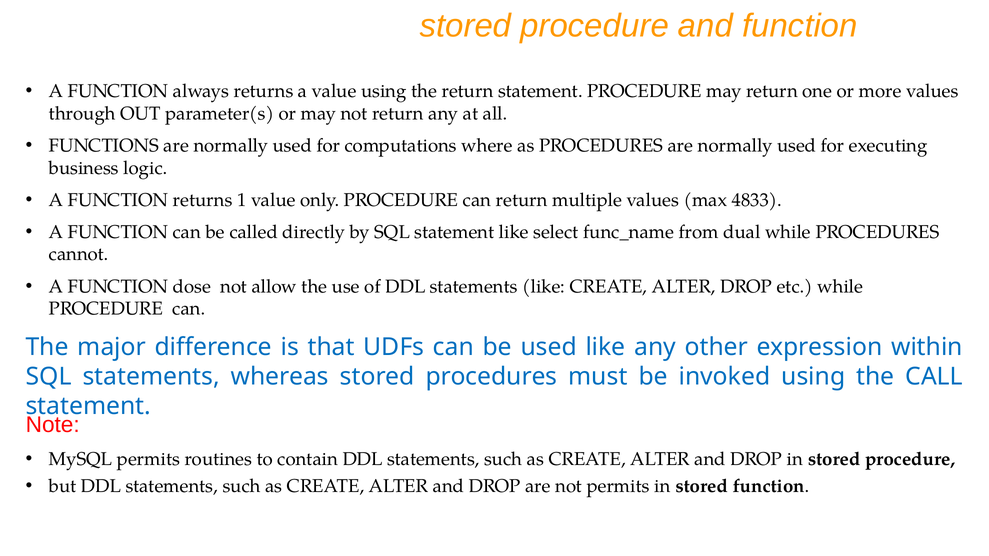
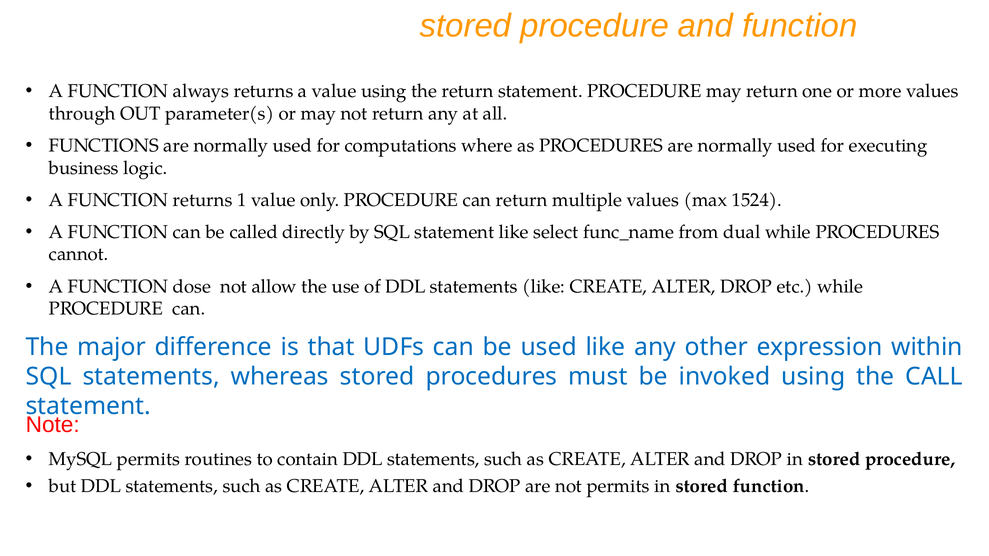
4833: 4833 -> 1524
